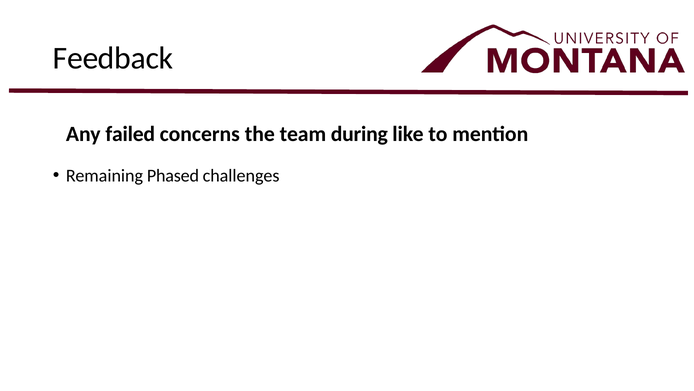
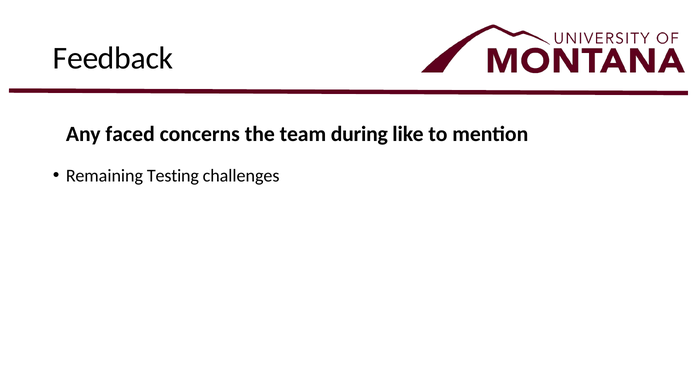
failed: failed -> faced
Phased: Phased -> Testing
